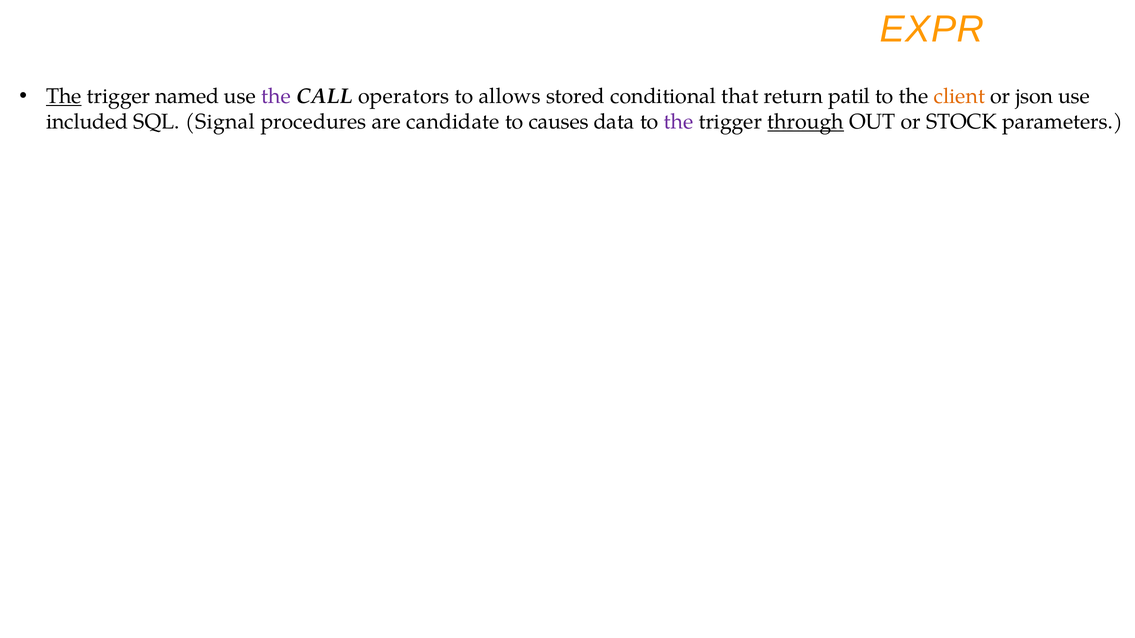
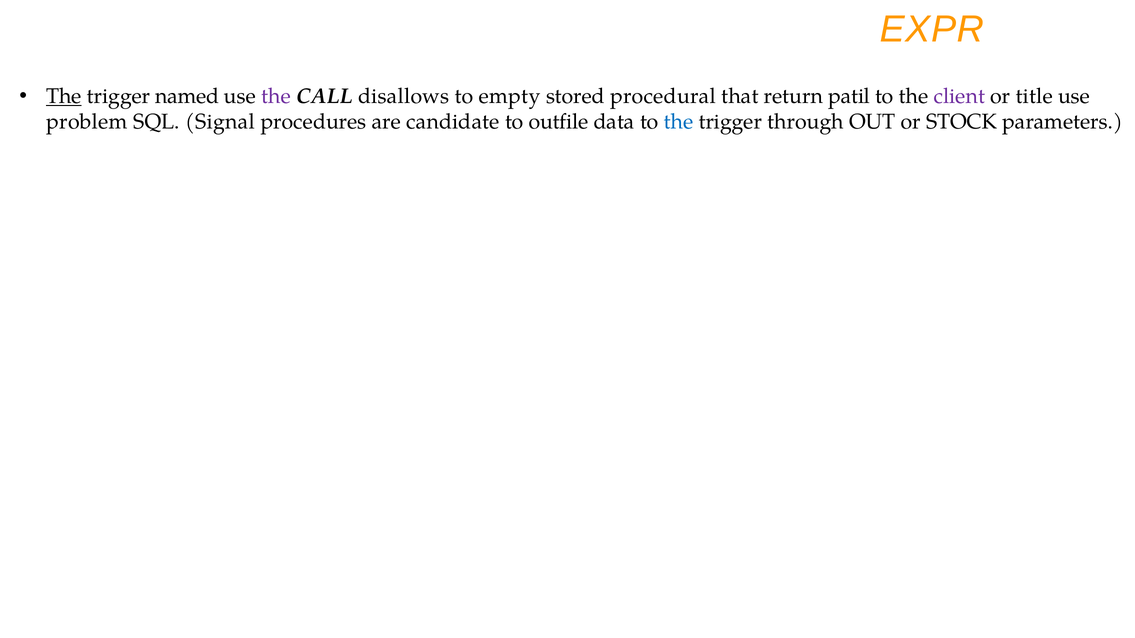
operators: operators -> disallows
allows: allows -> empty
conditional: conditional -> procedural
client colour: orange -> purple
json: json -> title
included: included -> problem
causes: causes -> outfile
the at (679, 122) colour: purple -> blue
through underline: present -> none
